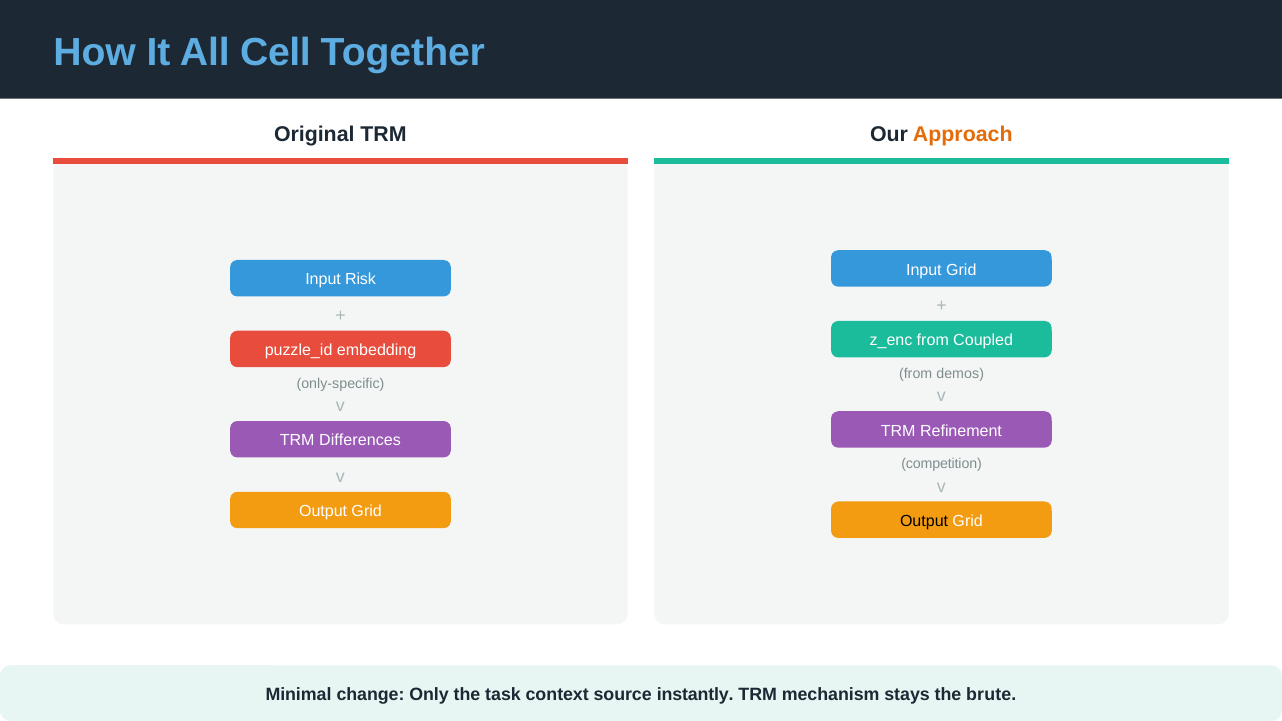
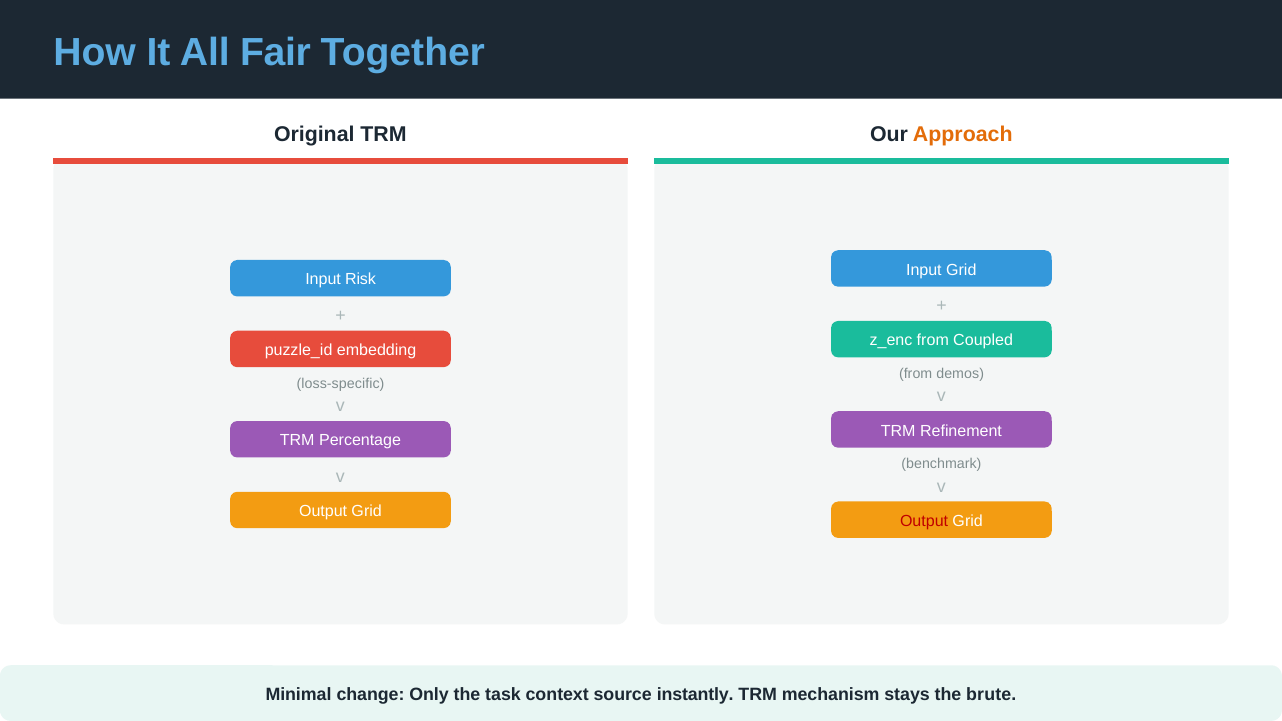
Cell: Cell -> Fair
only-specific: only-specific -> loss-specific
Differences: Differences -> Percentage
competition: competition -> benchmark
Output at (924, 521) colour: black -> red
